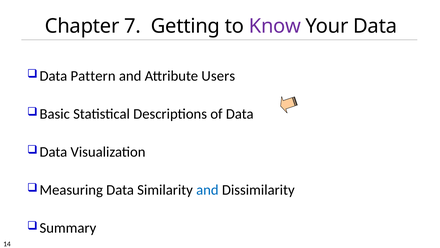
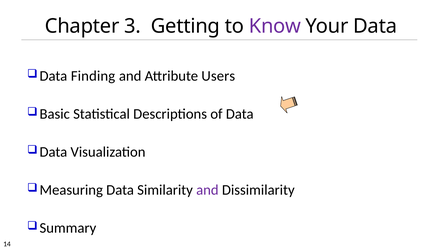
7: 7 -> 3
Pattern: Pattern -> Finding
and at (207, 190) colour: blue -> purple
